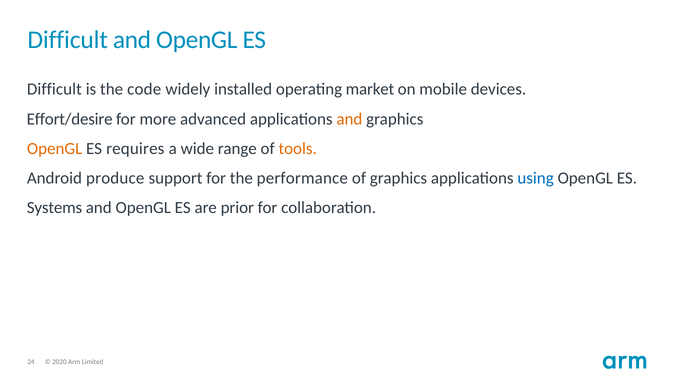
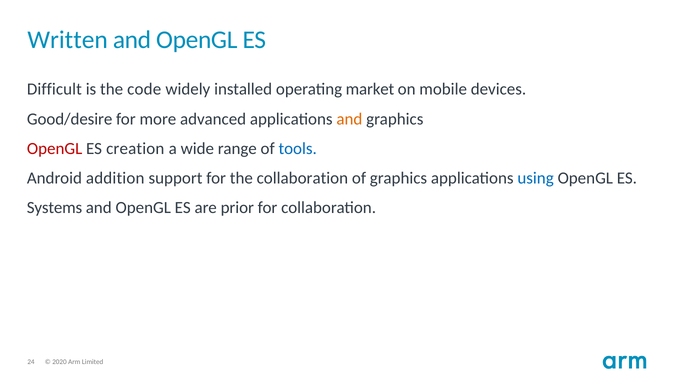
Difficult at (68, 40): Difficult -> Written
Effort/desire: Effort/desire -> Good/desire
OpenGL at (55, 149) colour: orange -> red
requires: requires -> creation
tools colour: orange -> blue
produce: produce -> addition
the performance: performance -> collaboration
